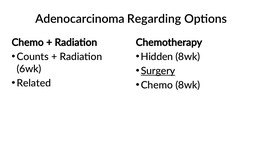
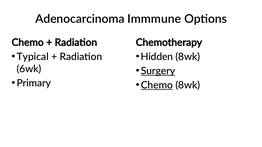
Regarding: Regarding -> Immmune
Counts: Counts -> Typical
Related: Related -> Primary
Chemo at (157, 85) underline: none -> present
